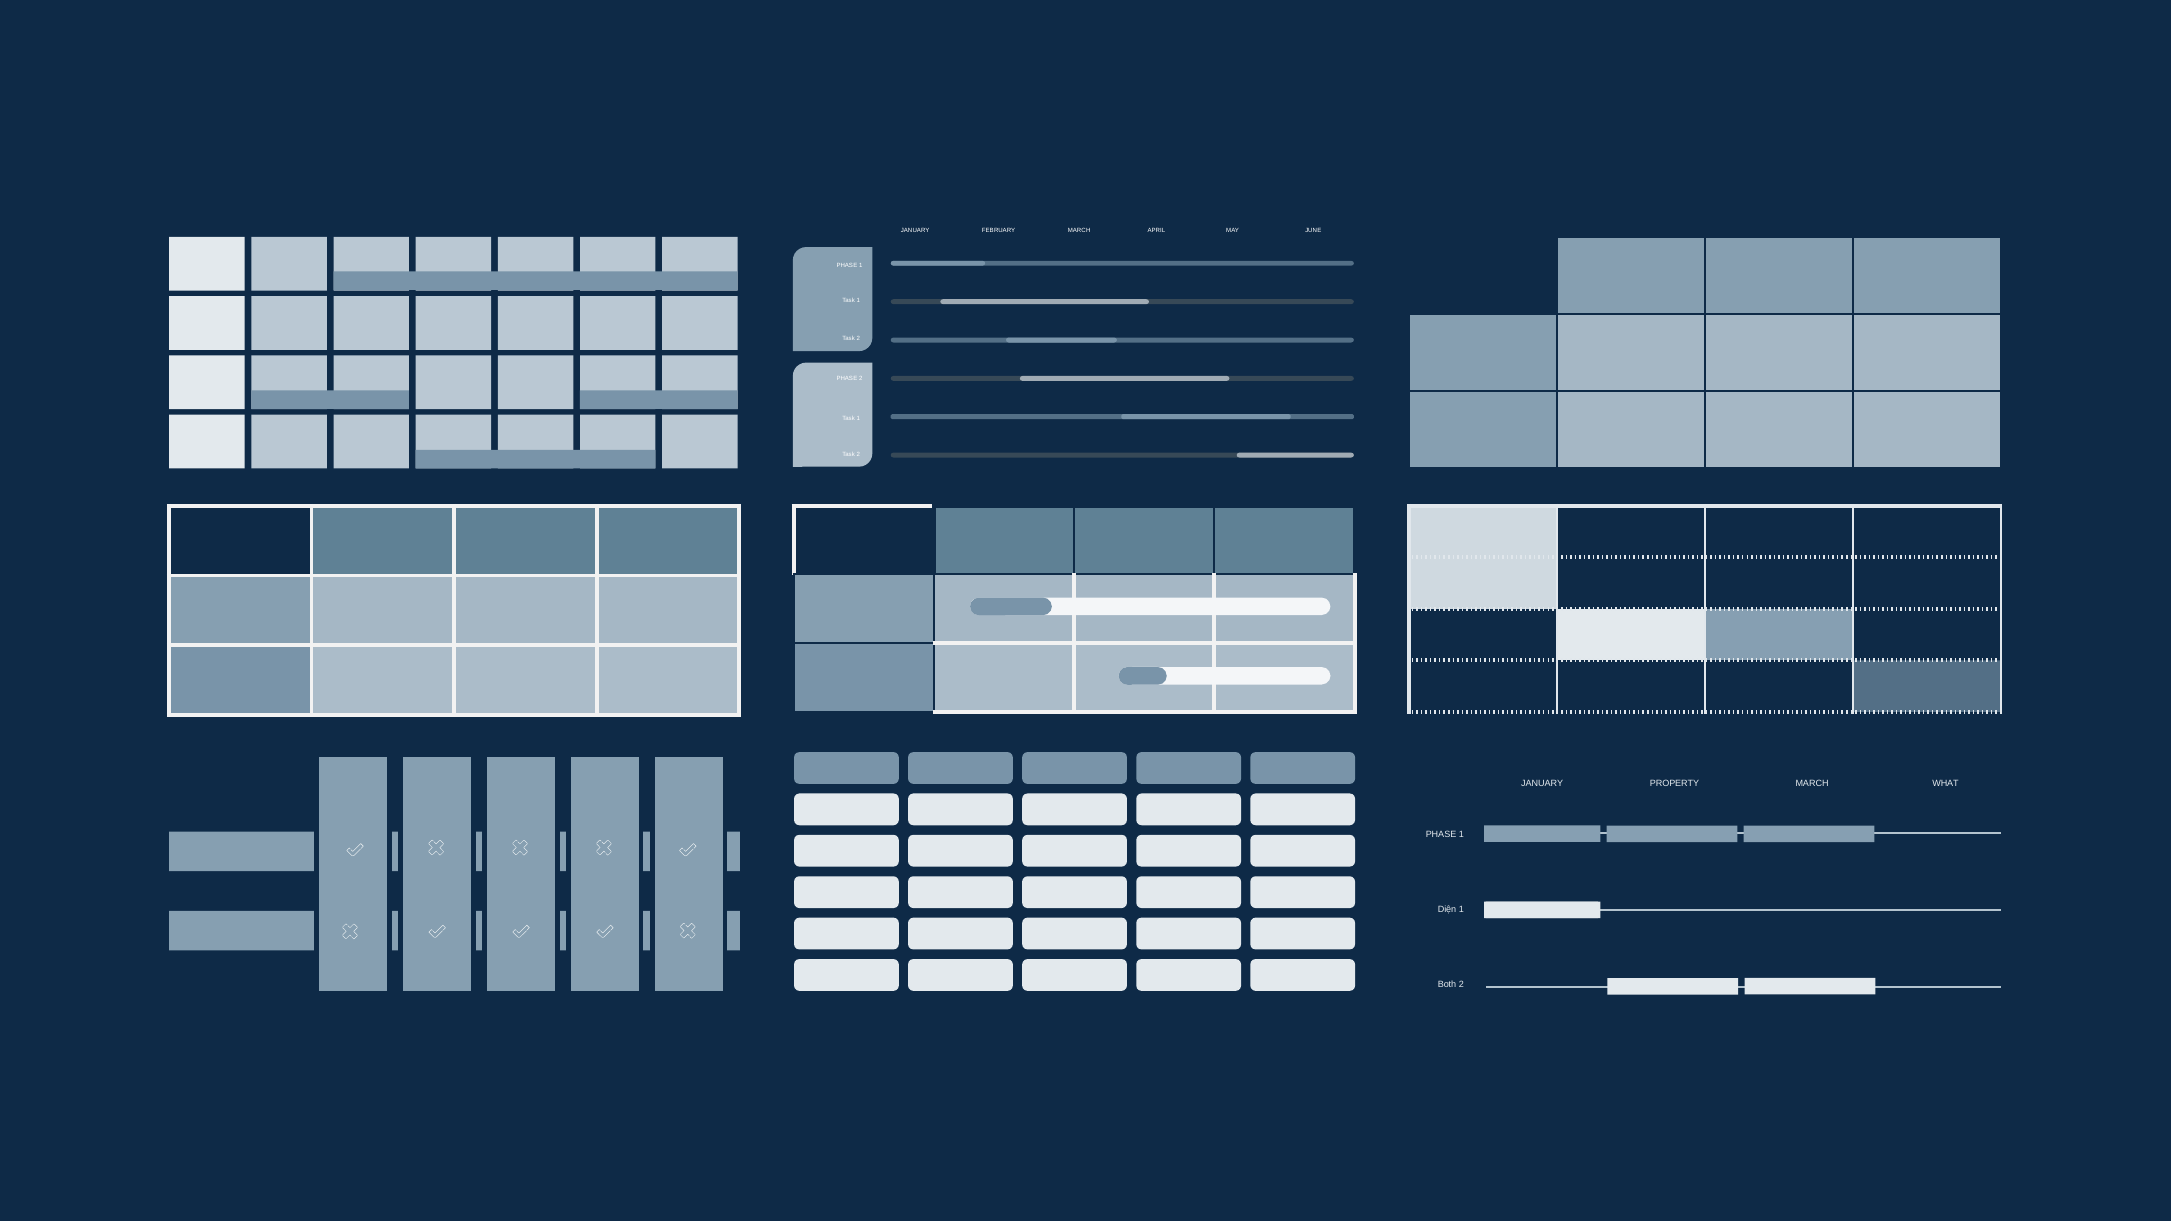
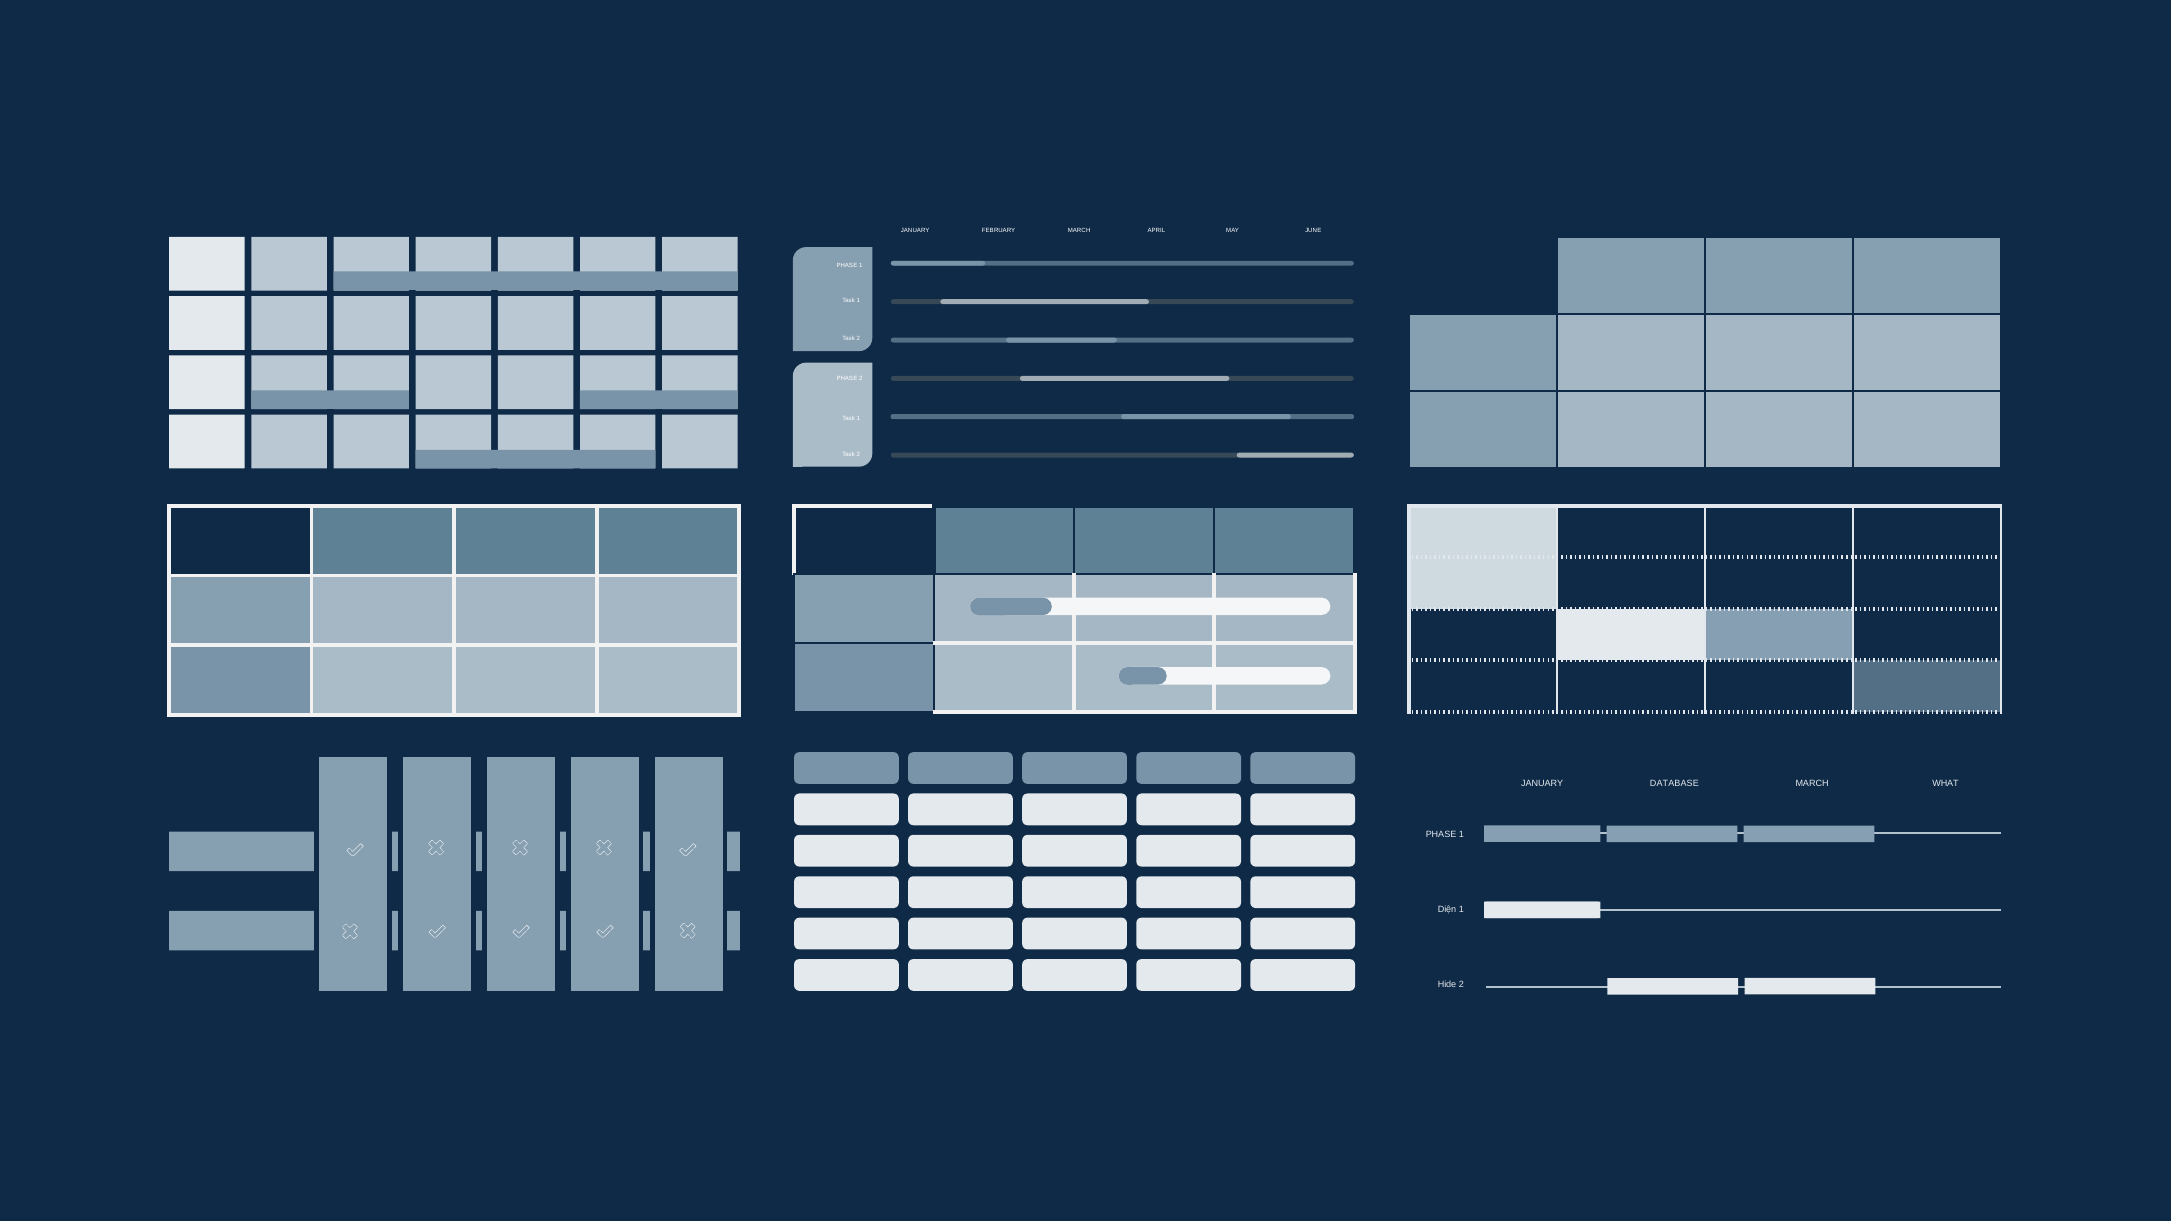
PROPERTY: PROPERTY -> DATABASE
Both: Both -> Hide
